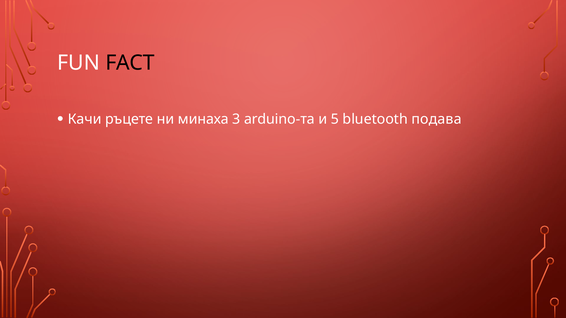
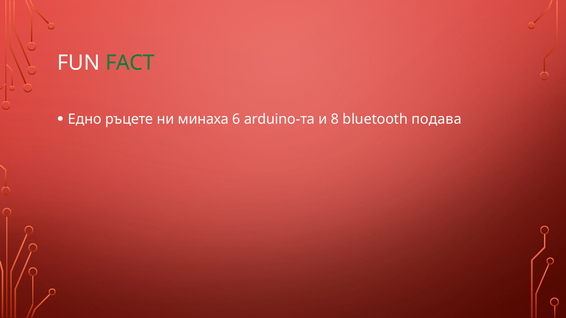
FACT colour: black -> green
Качи: Качи -> Едно
3: 3 -> 6
5: 5 -> 8
